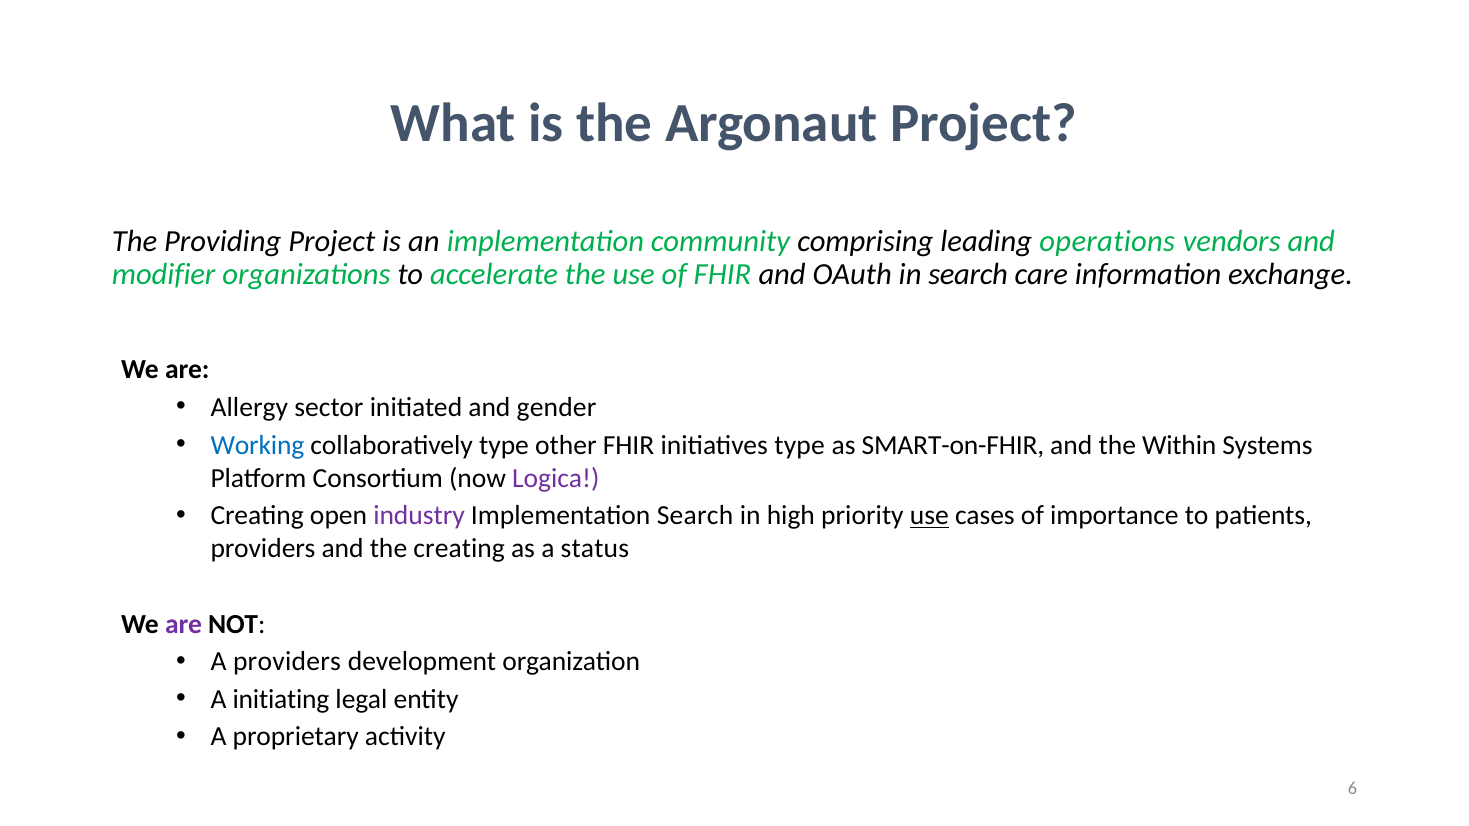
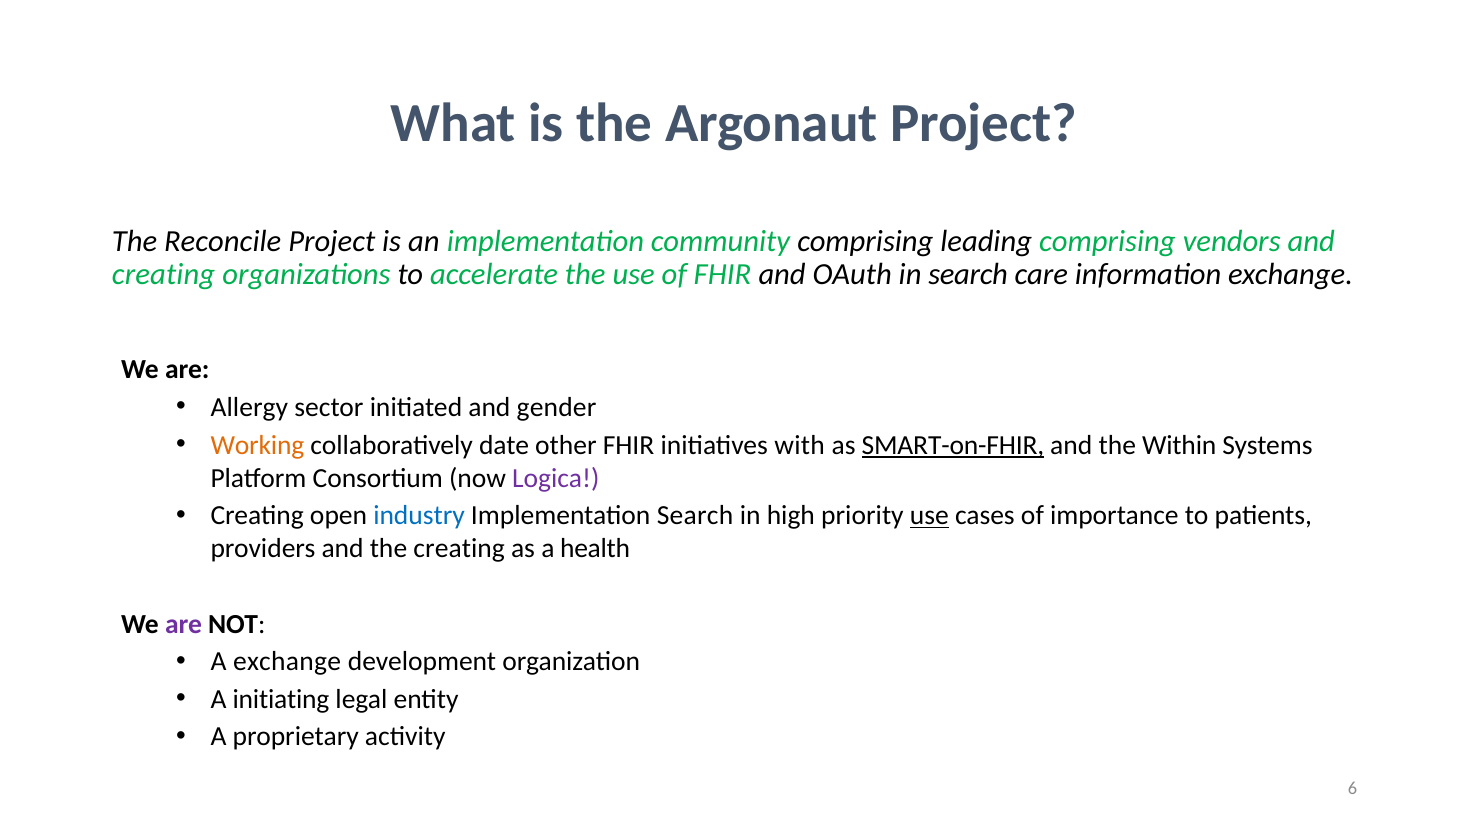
Providing: Providing -> Reconcile
leading operations: operations -> comprising
modifier at (164, 275): modifier -> creating
Working colour: blue -> orange
collaboratively type: type -> date
initiatives type: type -> with
SMART-on-FHIR underline: none -> present
industry colour: purple -> blue
status: status -> health
A providers: providers -> exchange
